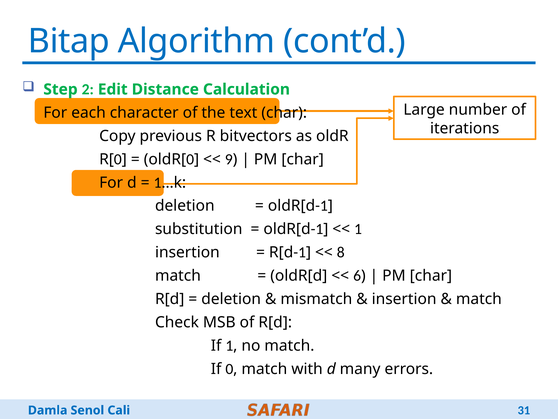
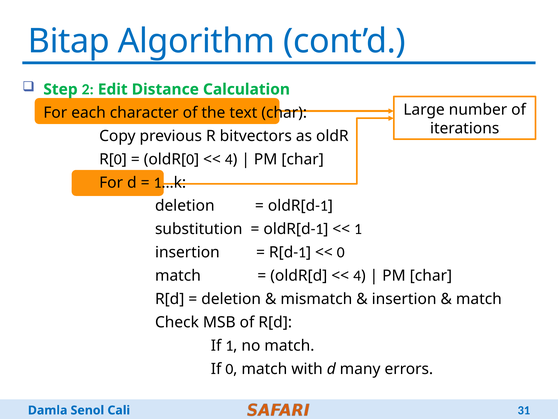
9 at (229, 159): 9 -> 4
8 at (341, 252): 8 -> 0
6 at (357, 275): 6 -> 4
